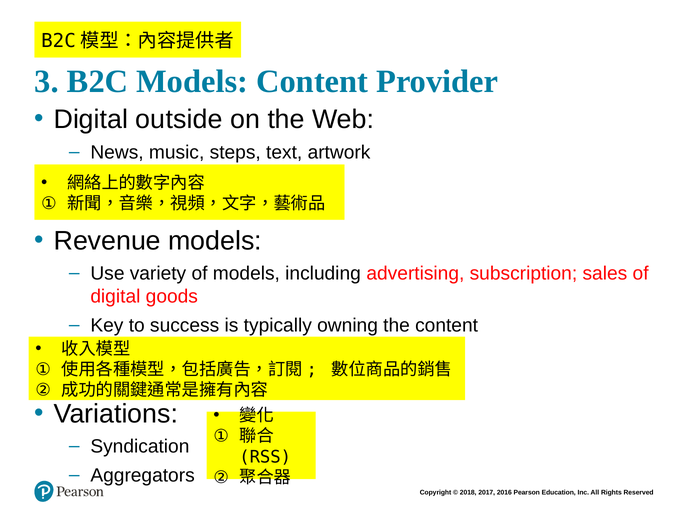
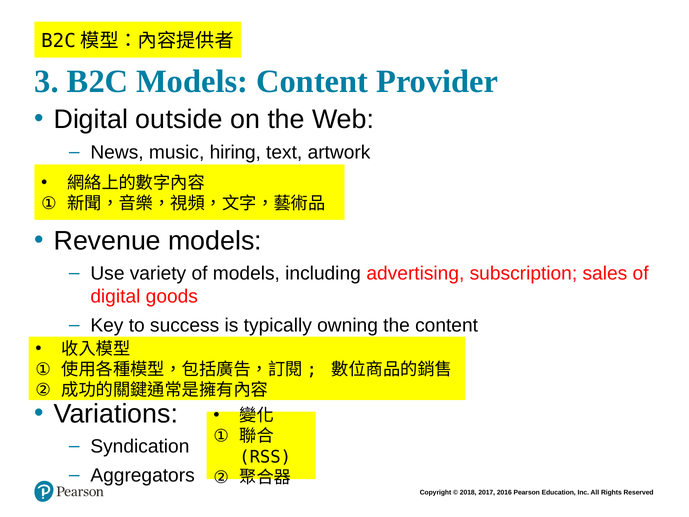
steps: steps -> hiring
